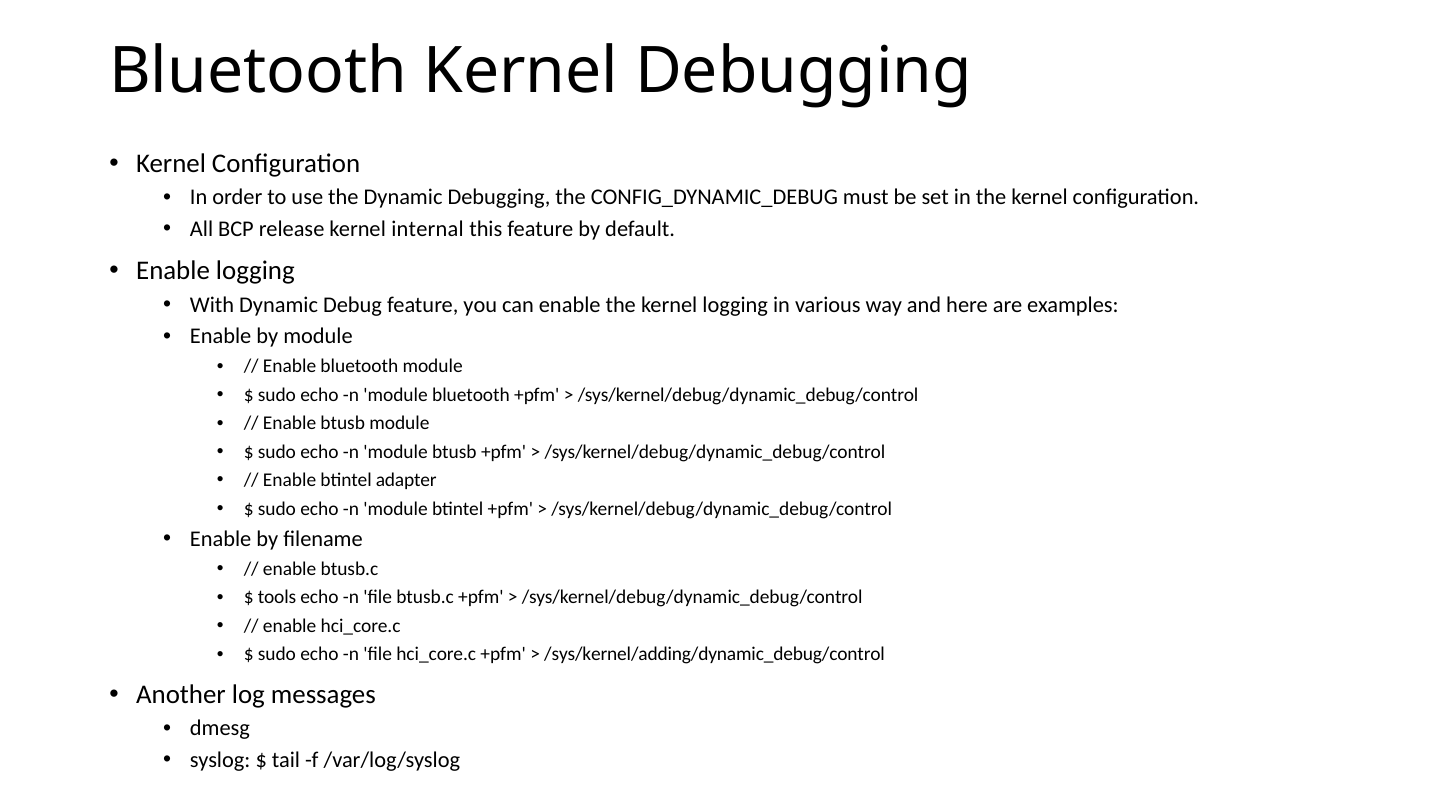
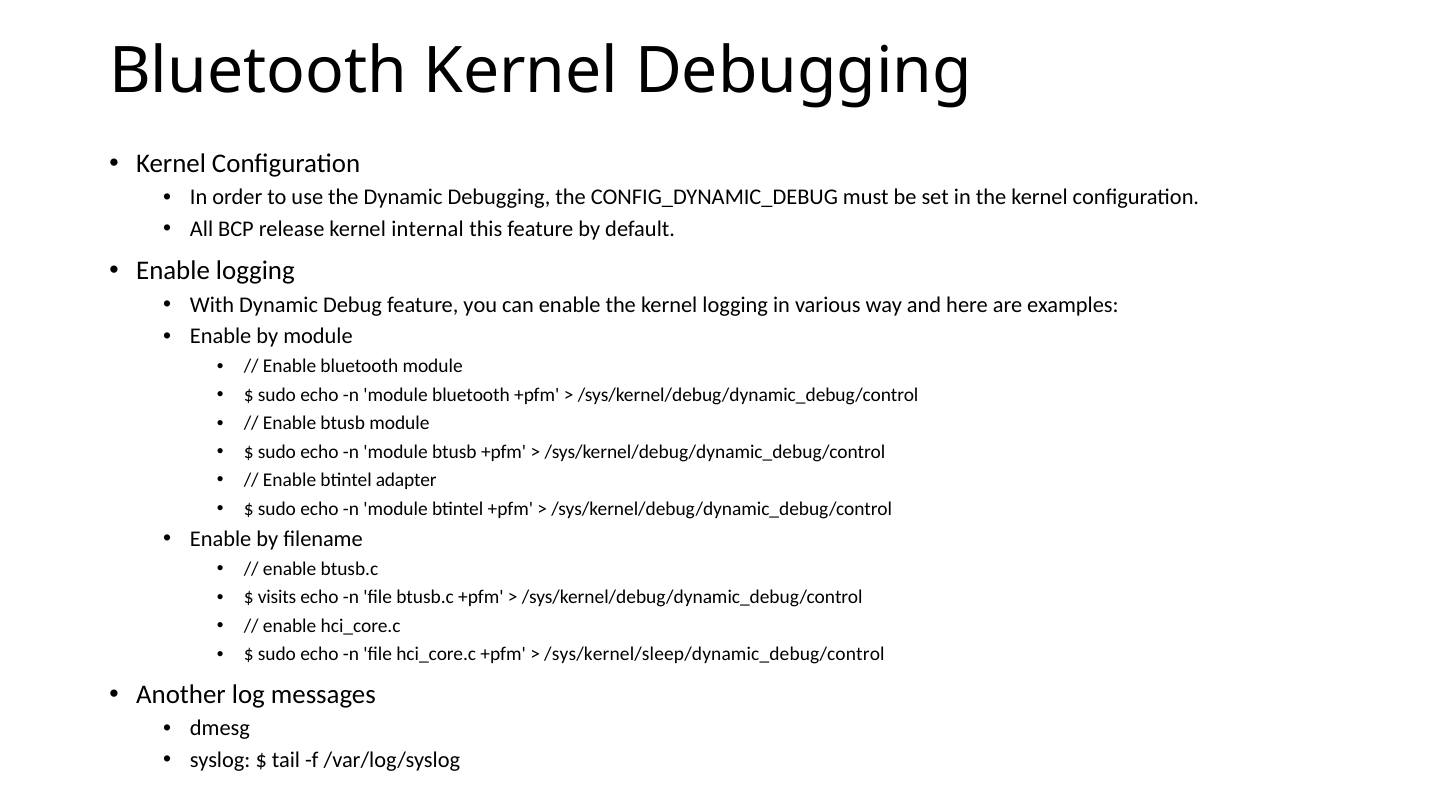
tools: tools -> visits
/sys/kernel/adding/dynamic_debug/control: /sys/kernel/adding/dynamic_debug/control -> /sys/kernel/sleep/dynamic_debug/control
